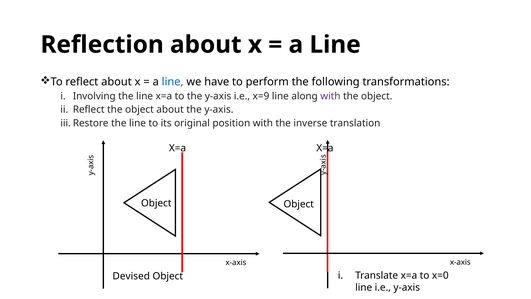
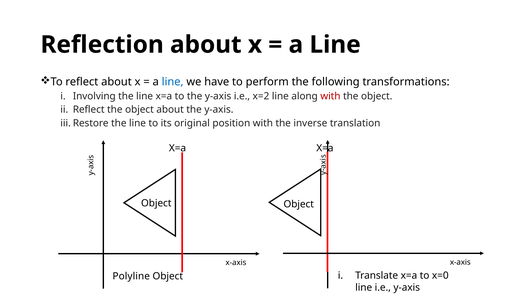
x=9: x=9 -> x=2
with at (330, 96) colour: purple -> red
Devised: Devised -> Polyline
